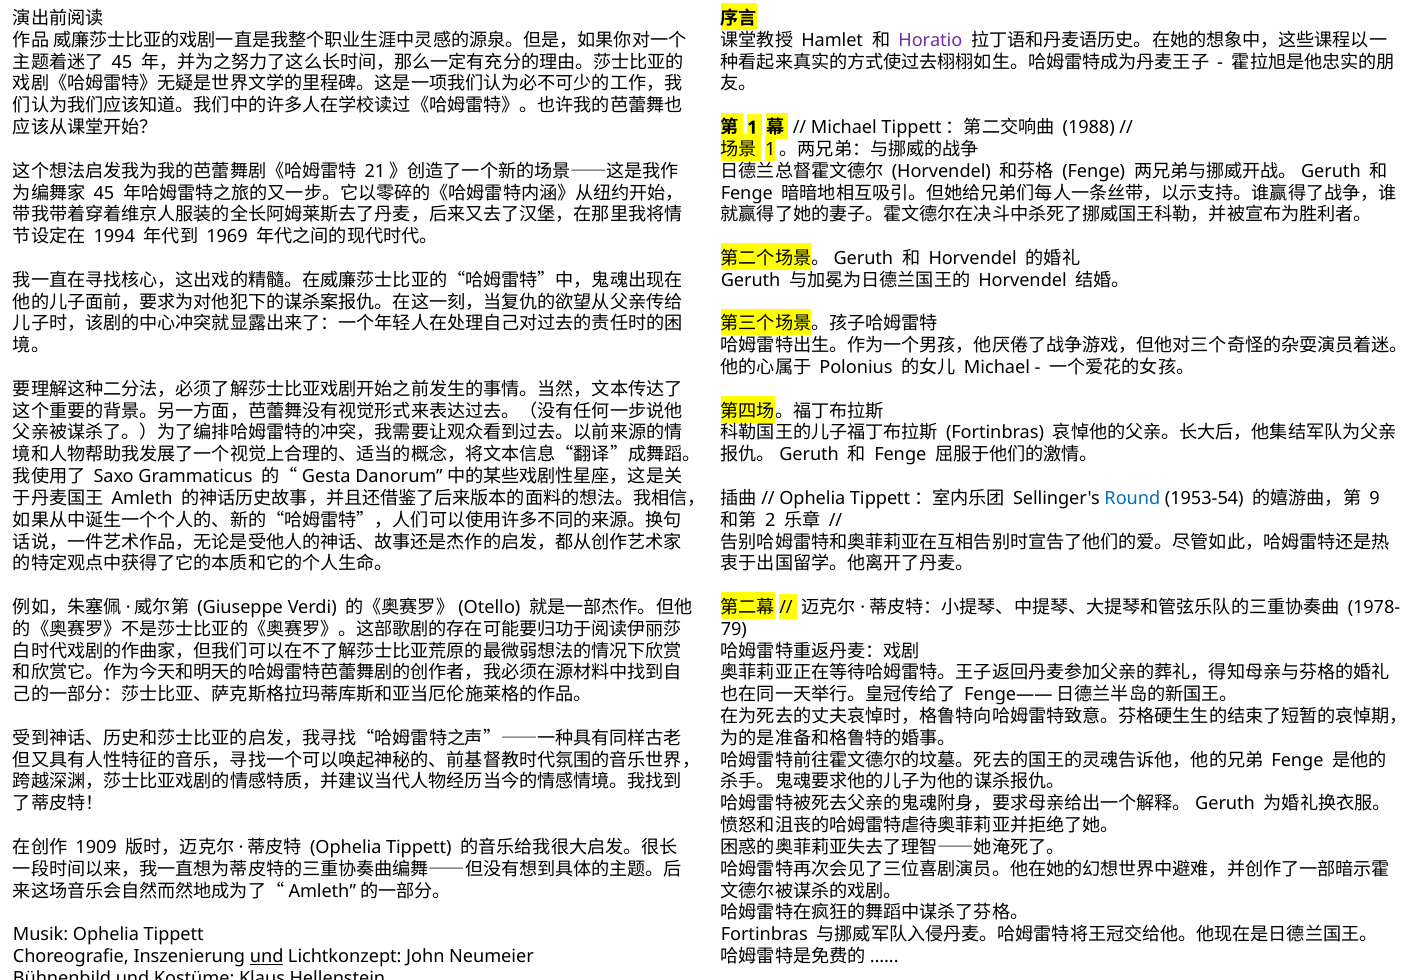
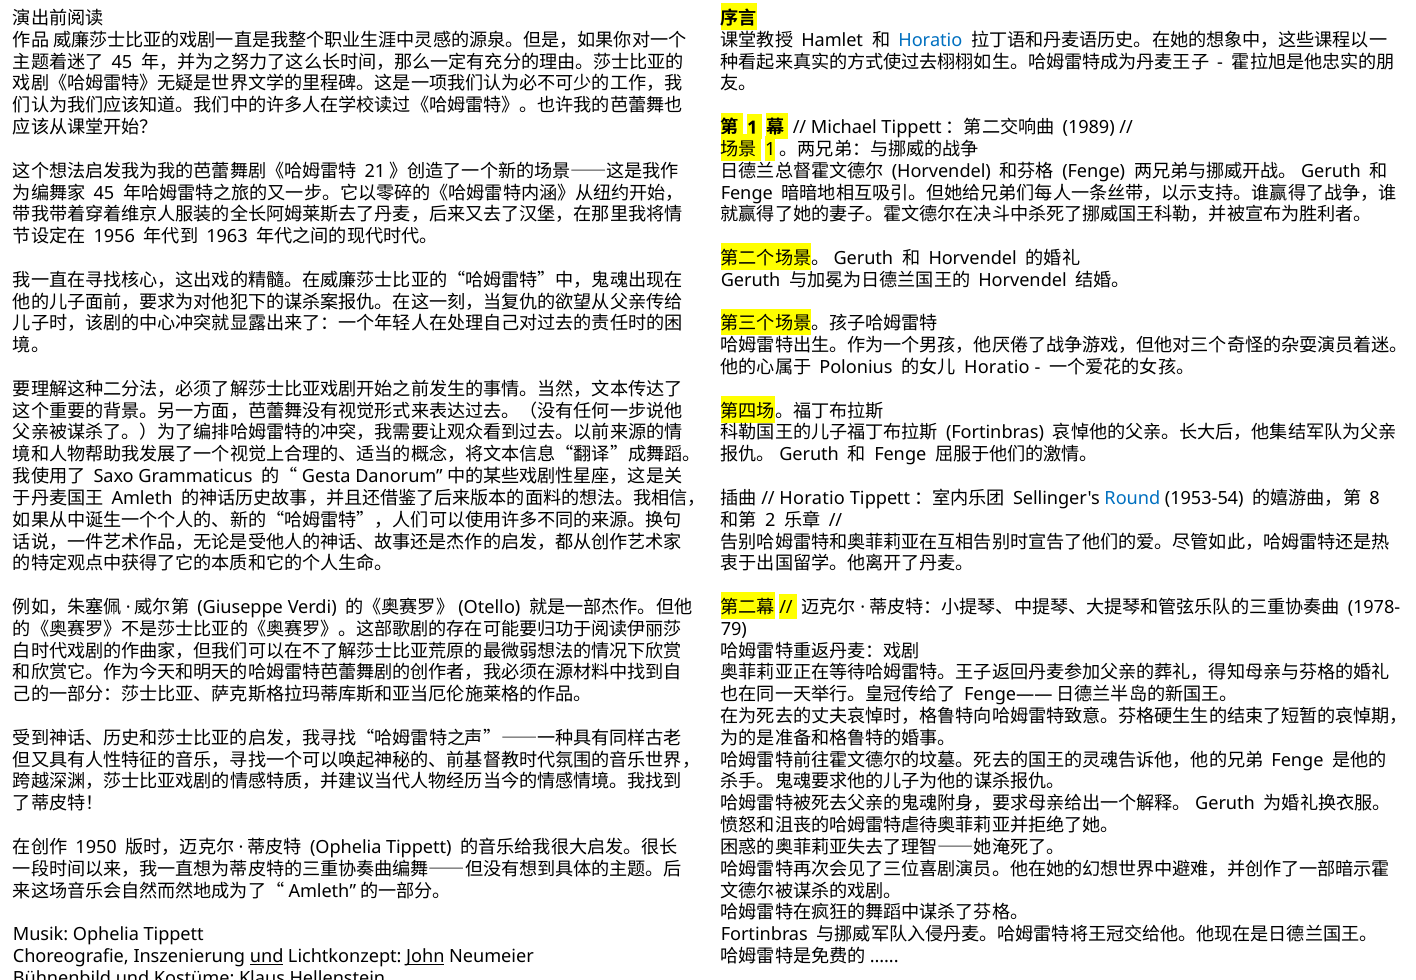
Horatio at (930, 40) colour: purple -> blue
1988: 1988 -> 1989
1994: 1994 -> 1956
1969: 1969 -> 1963
Michael at (997, 368): Michael -> Horatio
Ophelia at (812, 499): Ophelia -> Horatio
9: 9 -> 8
1909: 1909 -> 1950
John underline: none -> present
